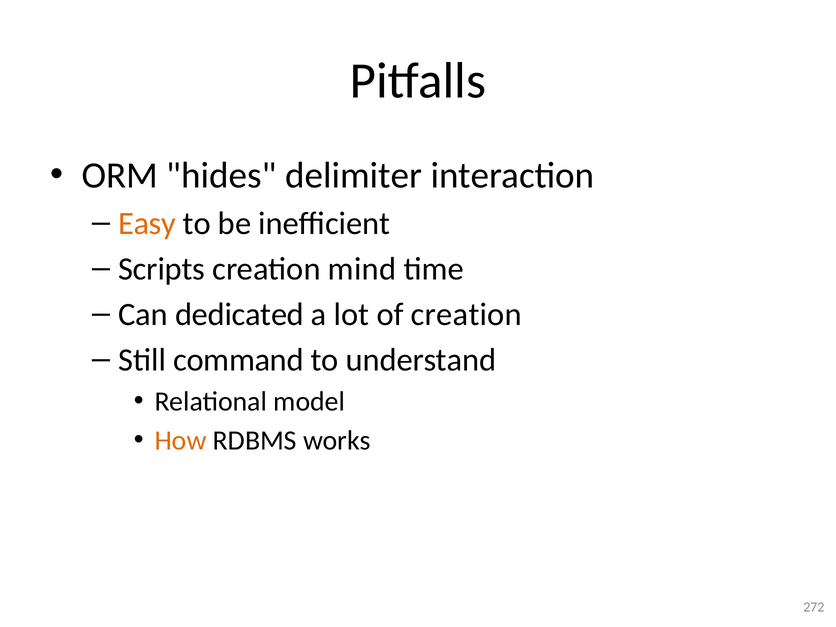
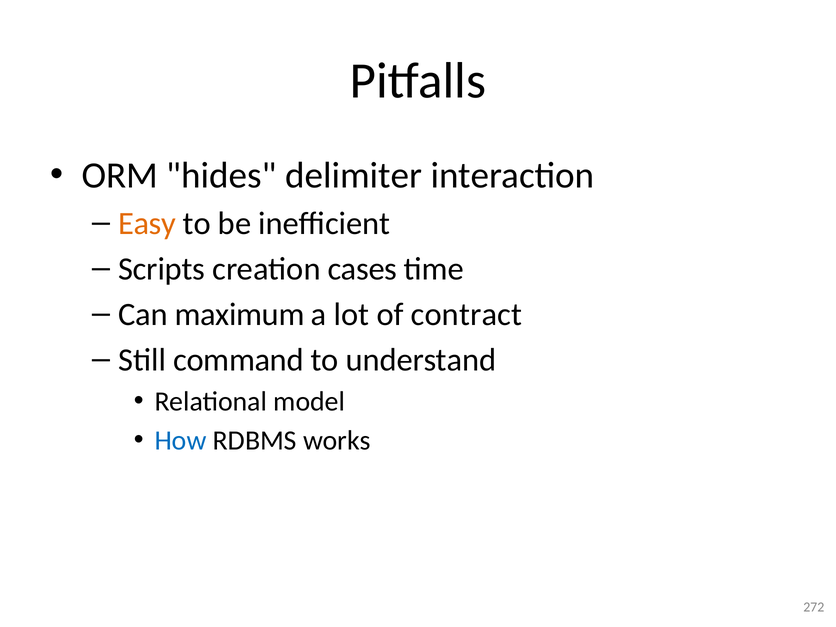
mind: mind -> cases
dedicated: dedicated -> maximum
of creation: creation -> contract
How colour: orange -> blue
